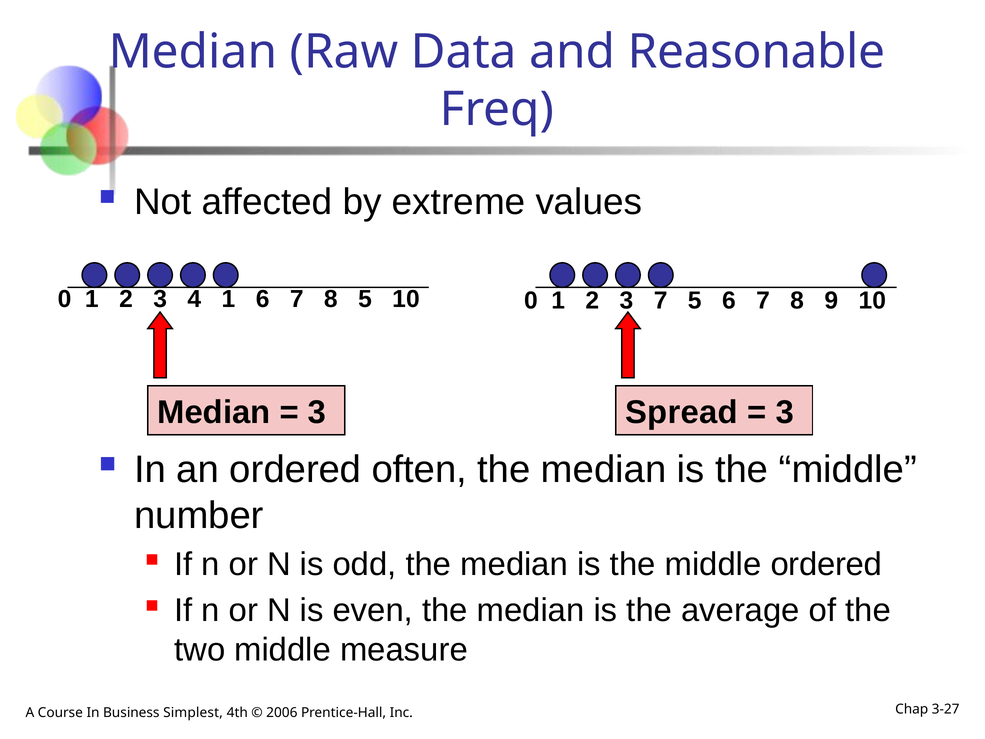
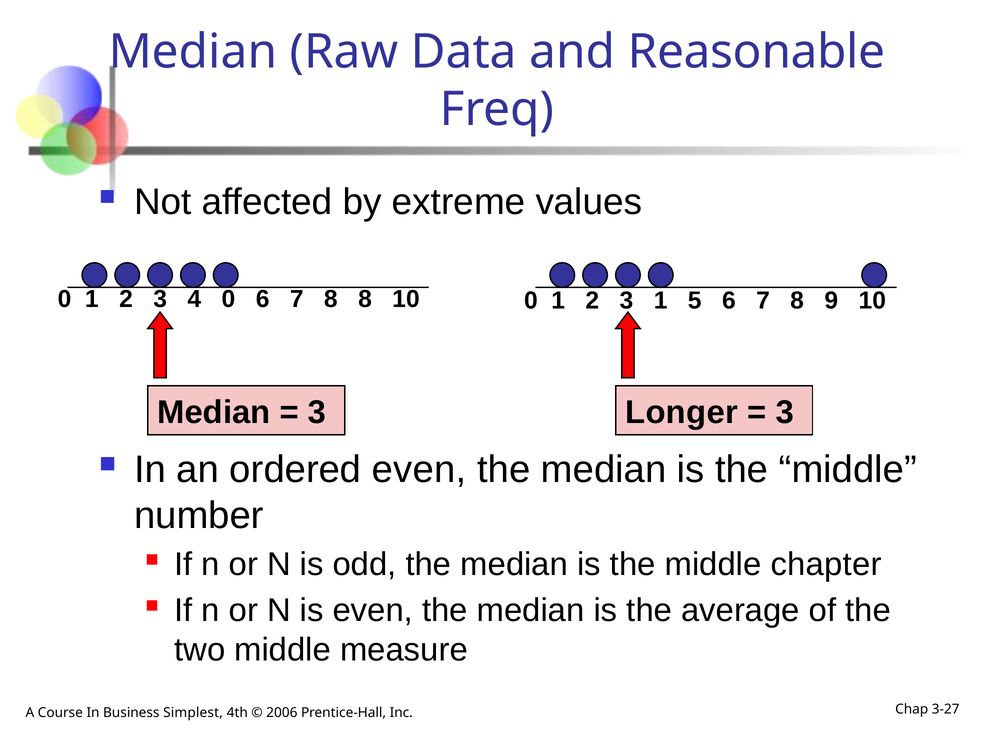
4 1: 1 -> 0
8 5: 5 -> 8
3 7: 7 -> 1
Spread: Spread -> Longer
ordered often: often -> even
middle ordered: ordered -> chapter
